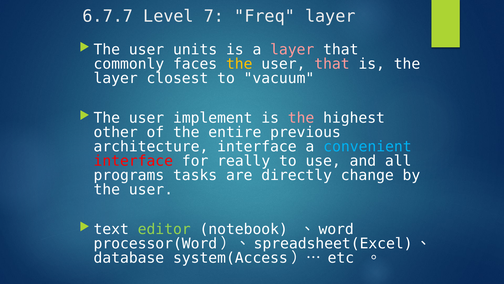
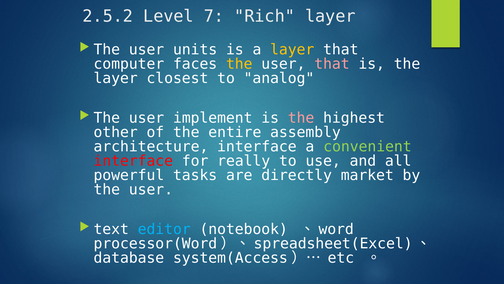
6.7.7: 6.7.7 -> 2.5.2
Freq: Freq -> Rich
layer at (292, 49) colour: pink -> yellow
commonly: commonly -> computer
vacuum: vacuum -> analog
previous: previous -> assembly
convenient colour: light blue -> light green
programs: programs -> powerful
change: change -> market
editor colour: light green -> light blue
